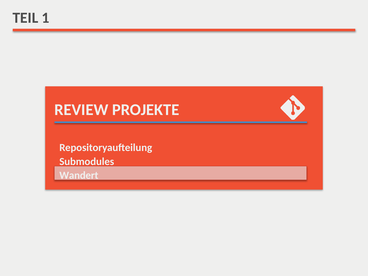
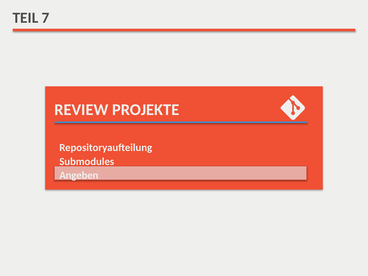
1: 1 -> 7
Wandert: Wandert -> Angeben
